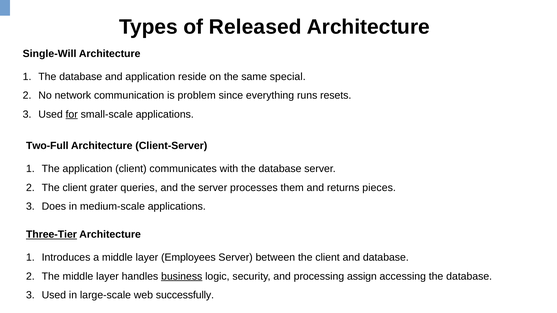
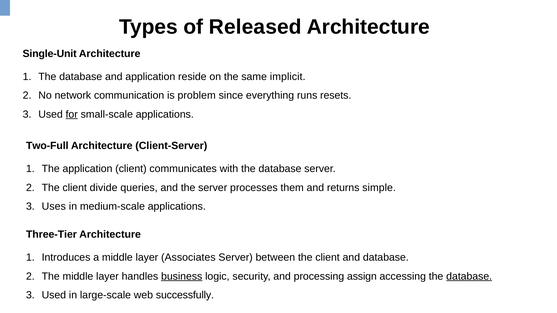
Single-Will: Single-Will -> Single-Unit
special: special -> implicit
grater: grater -> divide
pieces: pieces -> simple
Does: Does -> Uses
Three-Tier underline: present -> none
Employees: Employees -> Associates
database at (469, 277) underline: none -> present
